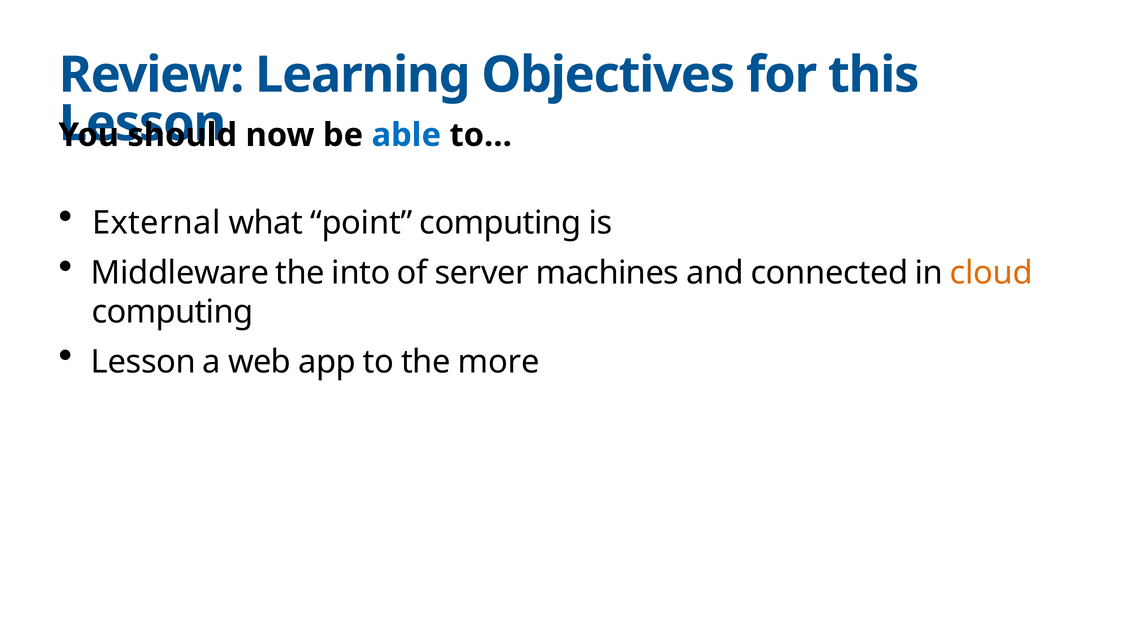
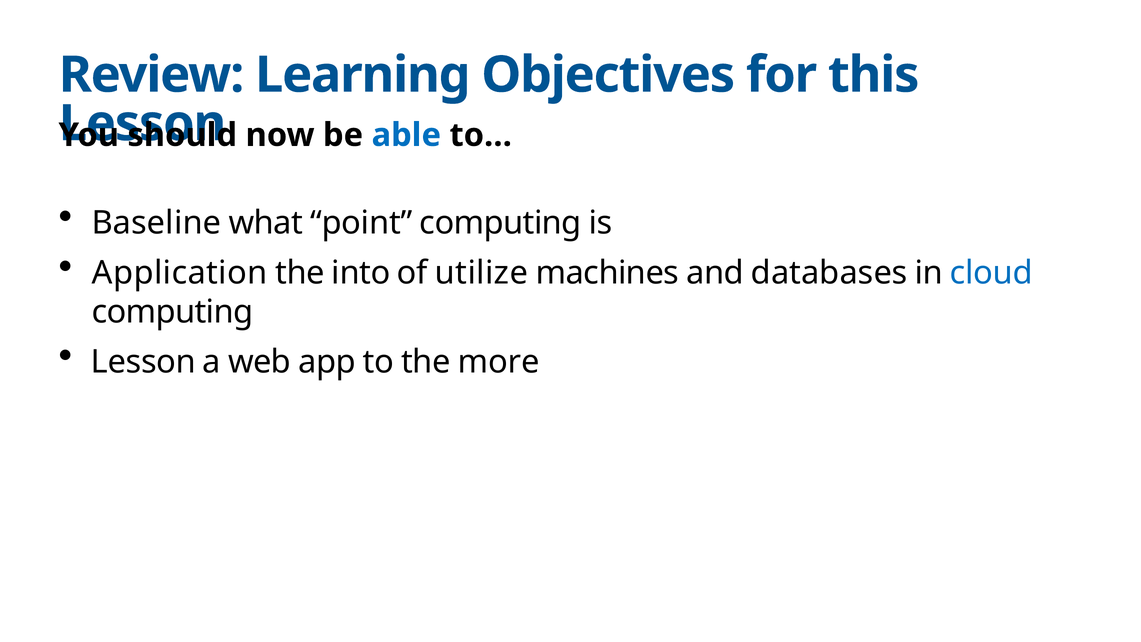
External: External -> Baseline
Middleware: Middleware -> Application
server: server -> utilize
connected: connected -> databases
cloud colour: orange -> blue
